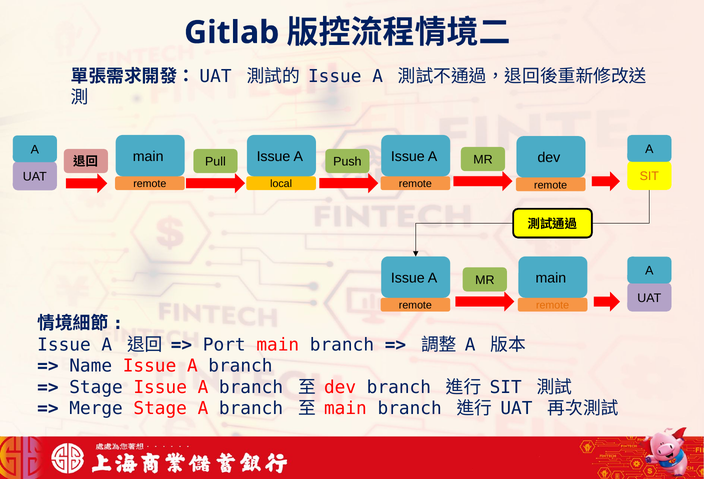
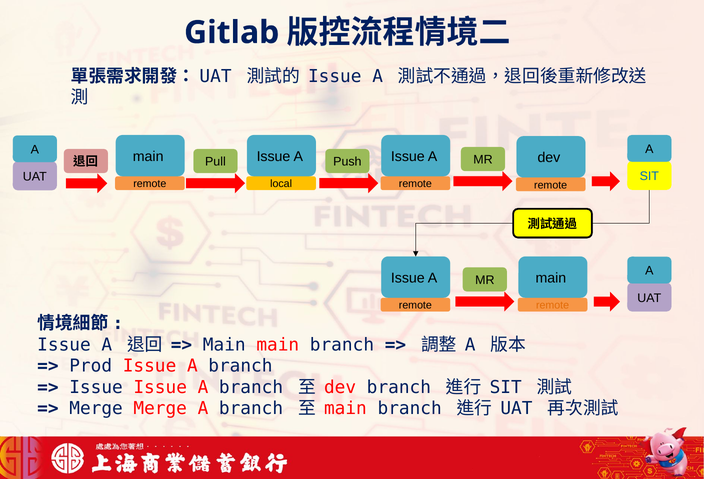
SIT at (649, 176) colour: orange -> blue
Port at (224, 345): Port -> Main
Name: Name -> Prod
Stage at (96, 387): Stage -> Issue
Merge Stage: Stage -> Merge
